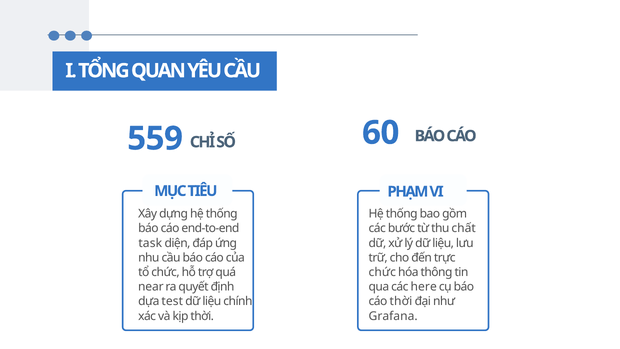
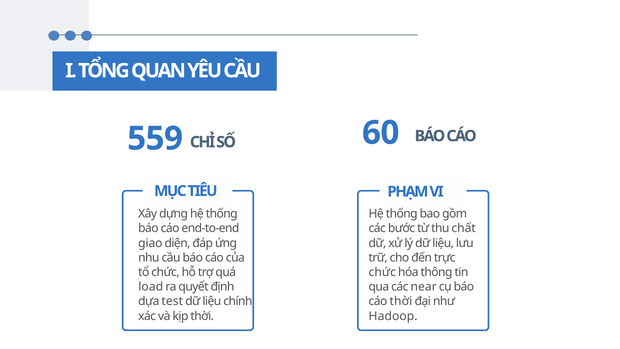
task: task -> giao
near: near -> load
here: here -> near
Grafana: Grafana -> Hadoop
